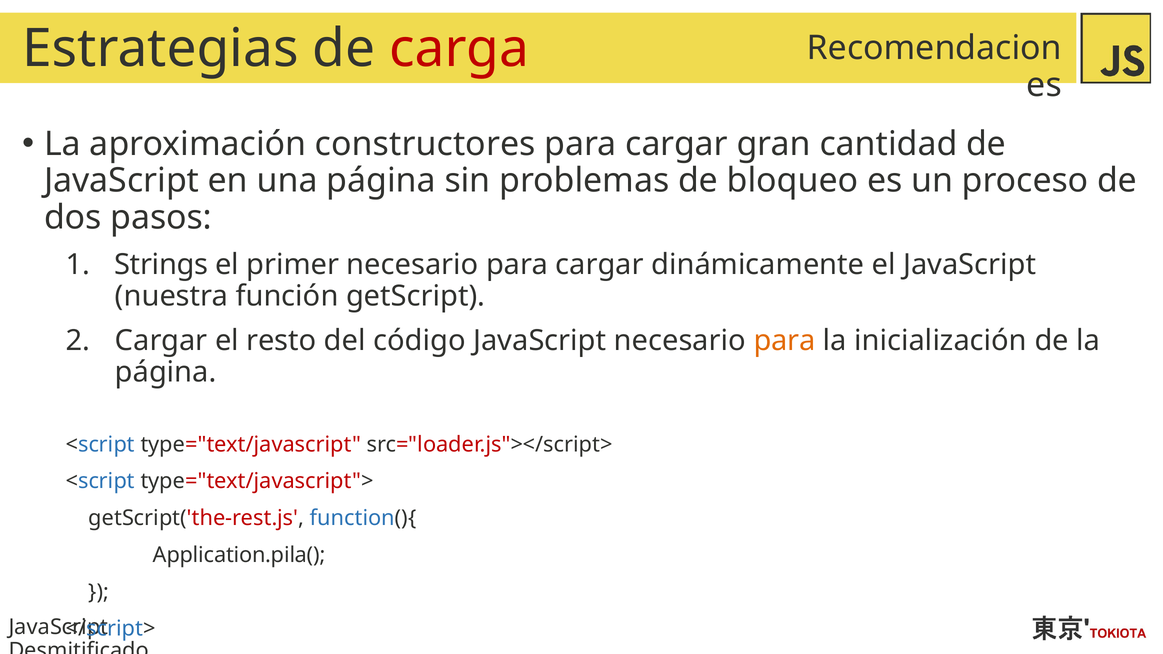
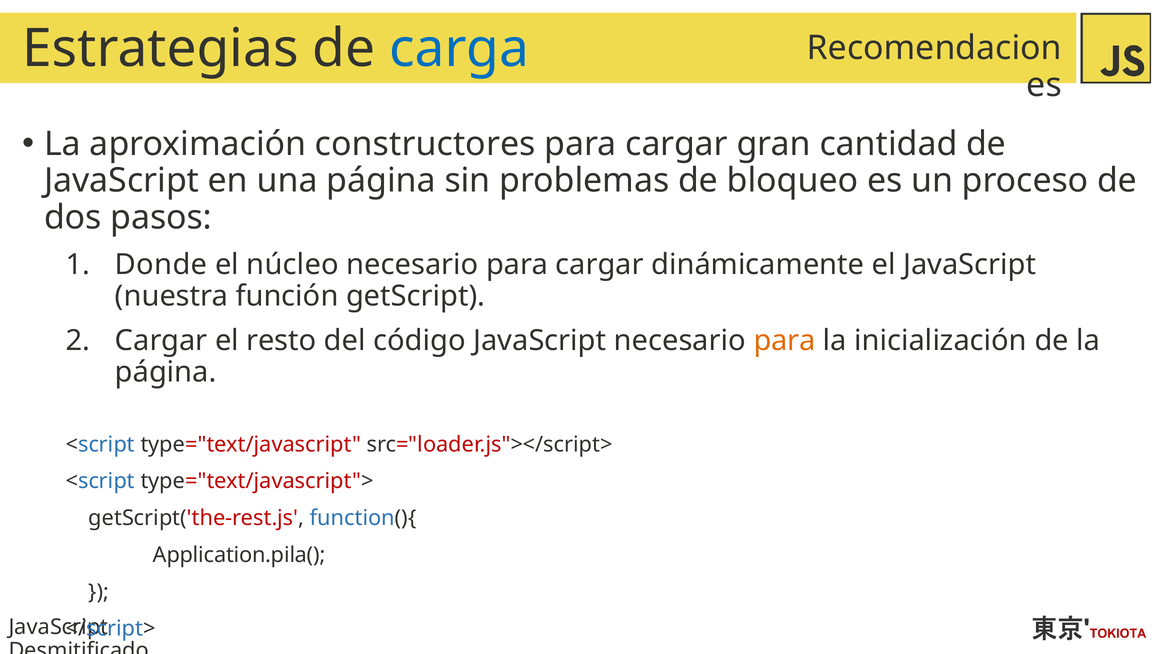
carga colour: red -> blue
Strings: Strings -> Donde
primer: primer -> núcleo
